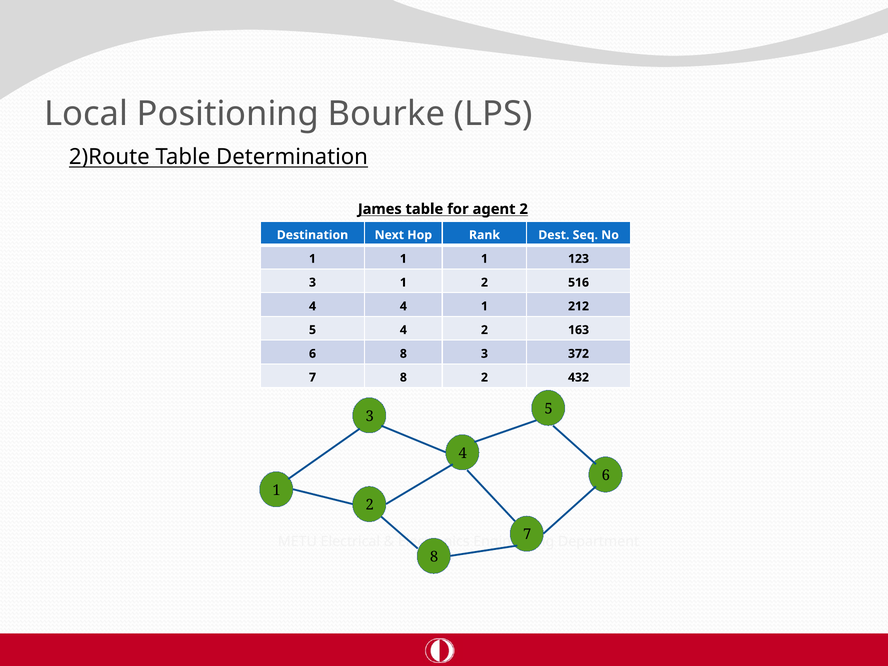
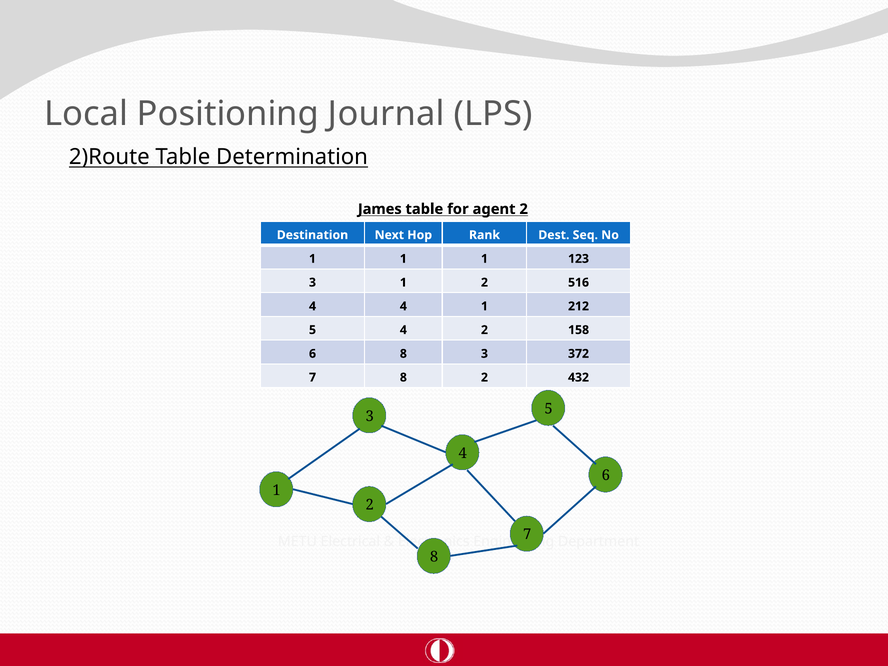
Bourke: Bourke -> Journal
163: 163 -> 158
